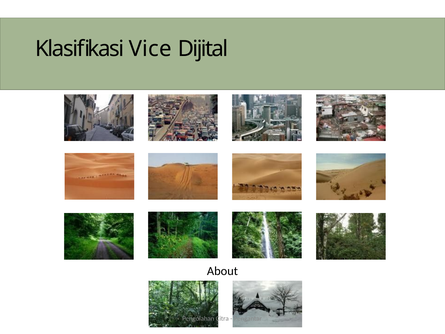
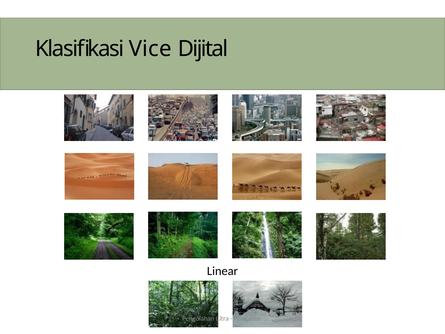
About: About -> Linear
